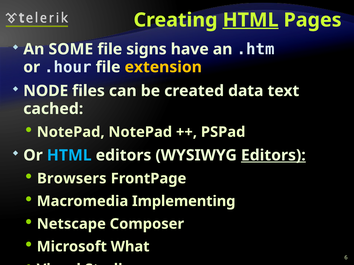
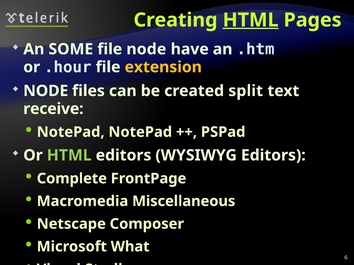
file signs: signs -> node
data: data -> split
cached: cached -> receive
HTML at (69, 156) colour: light blue -> light green
Editors at (273, 156) underline: present -> none
Browsers: Browsers -> Complete
Implementing: Implementing -> Miscellaneous
